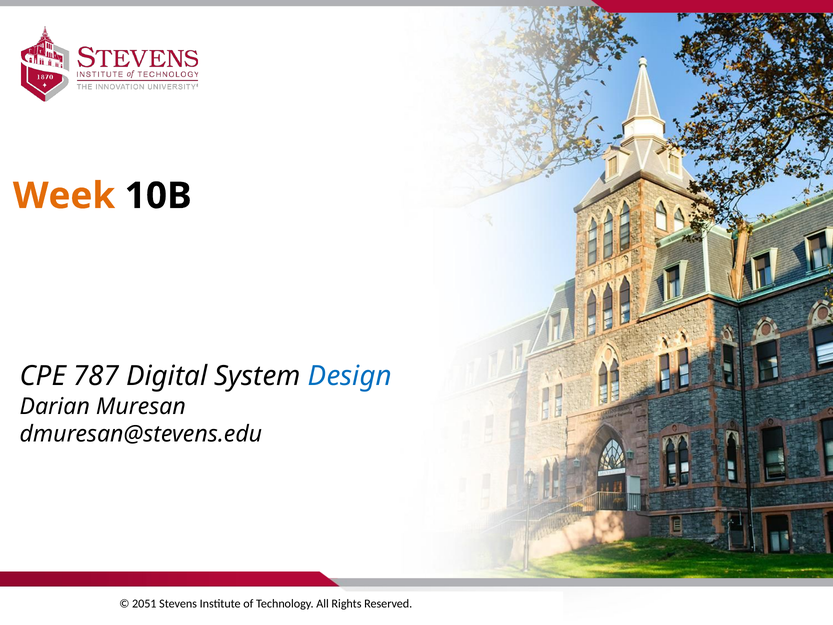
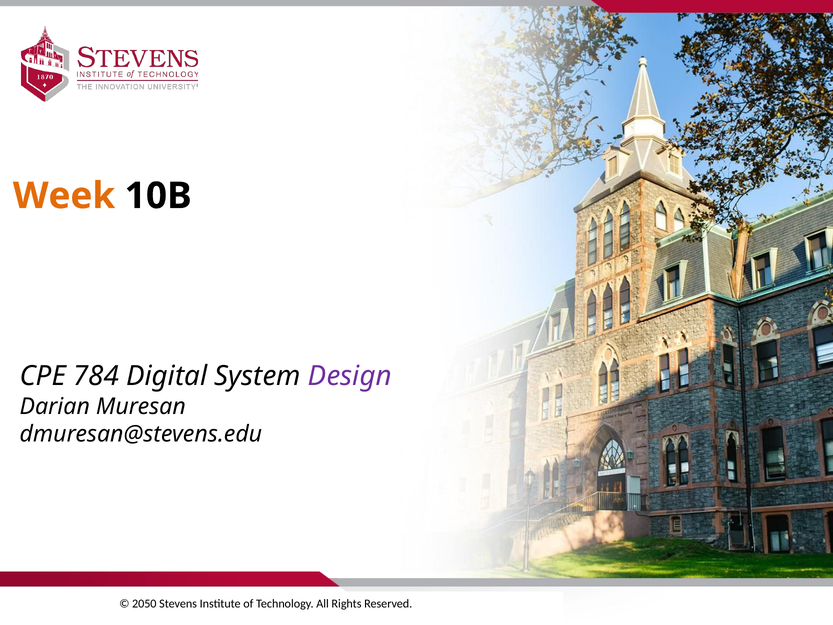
787: 787 -> 784
Design colour: blue -> purple
2051: 2051 -> 2050
